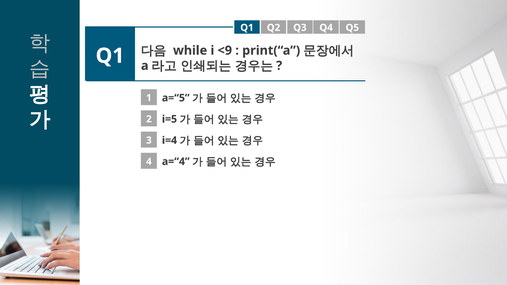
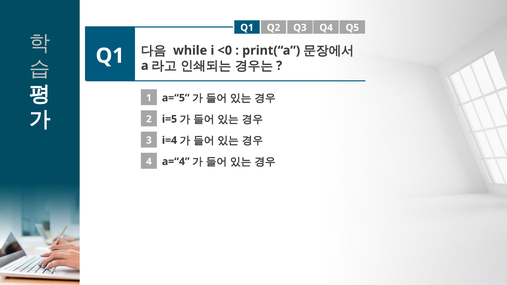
<9: <9 -> <0
